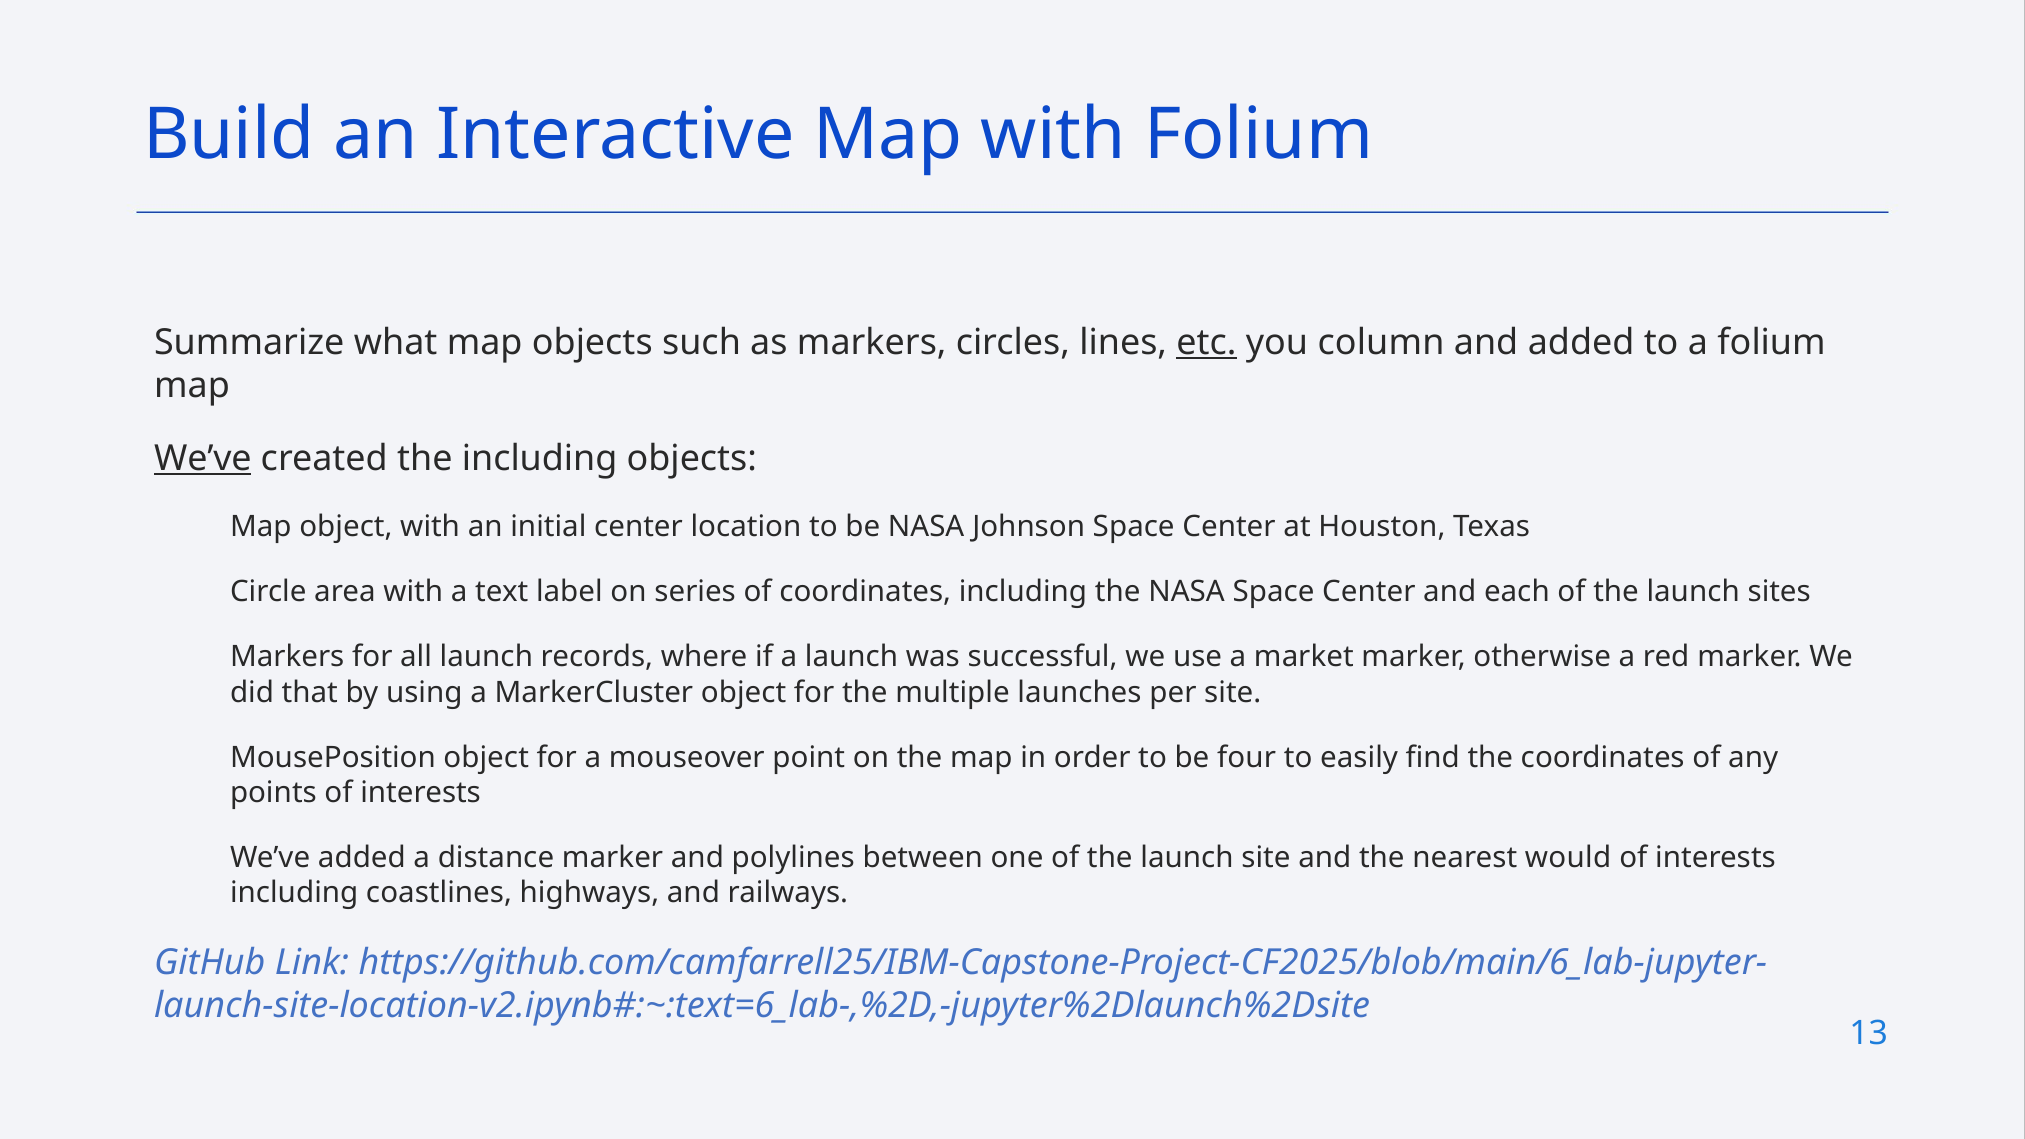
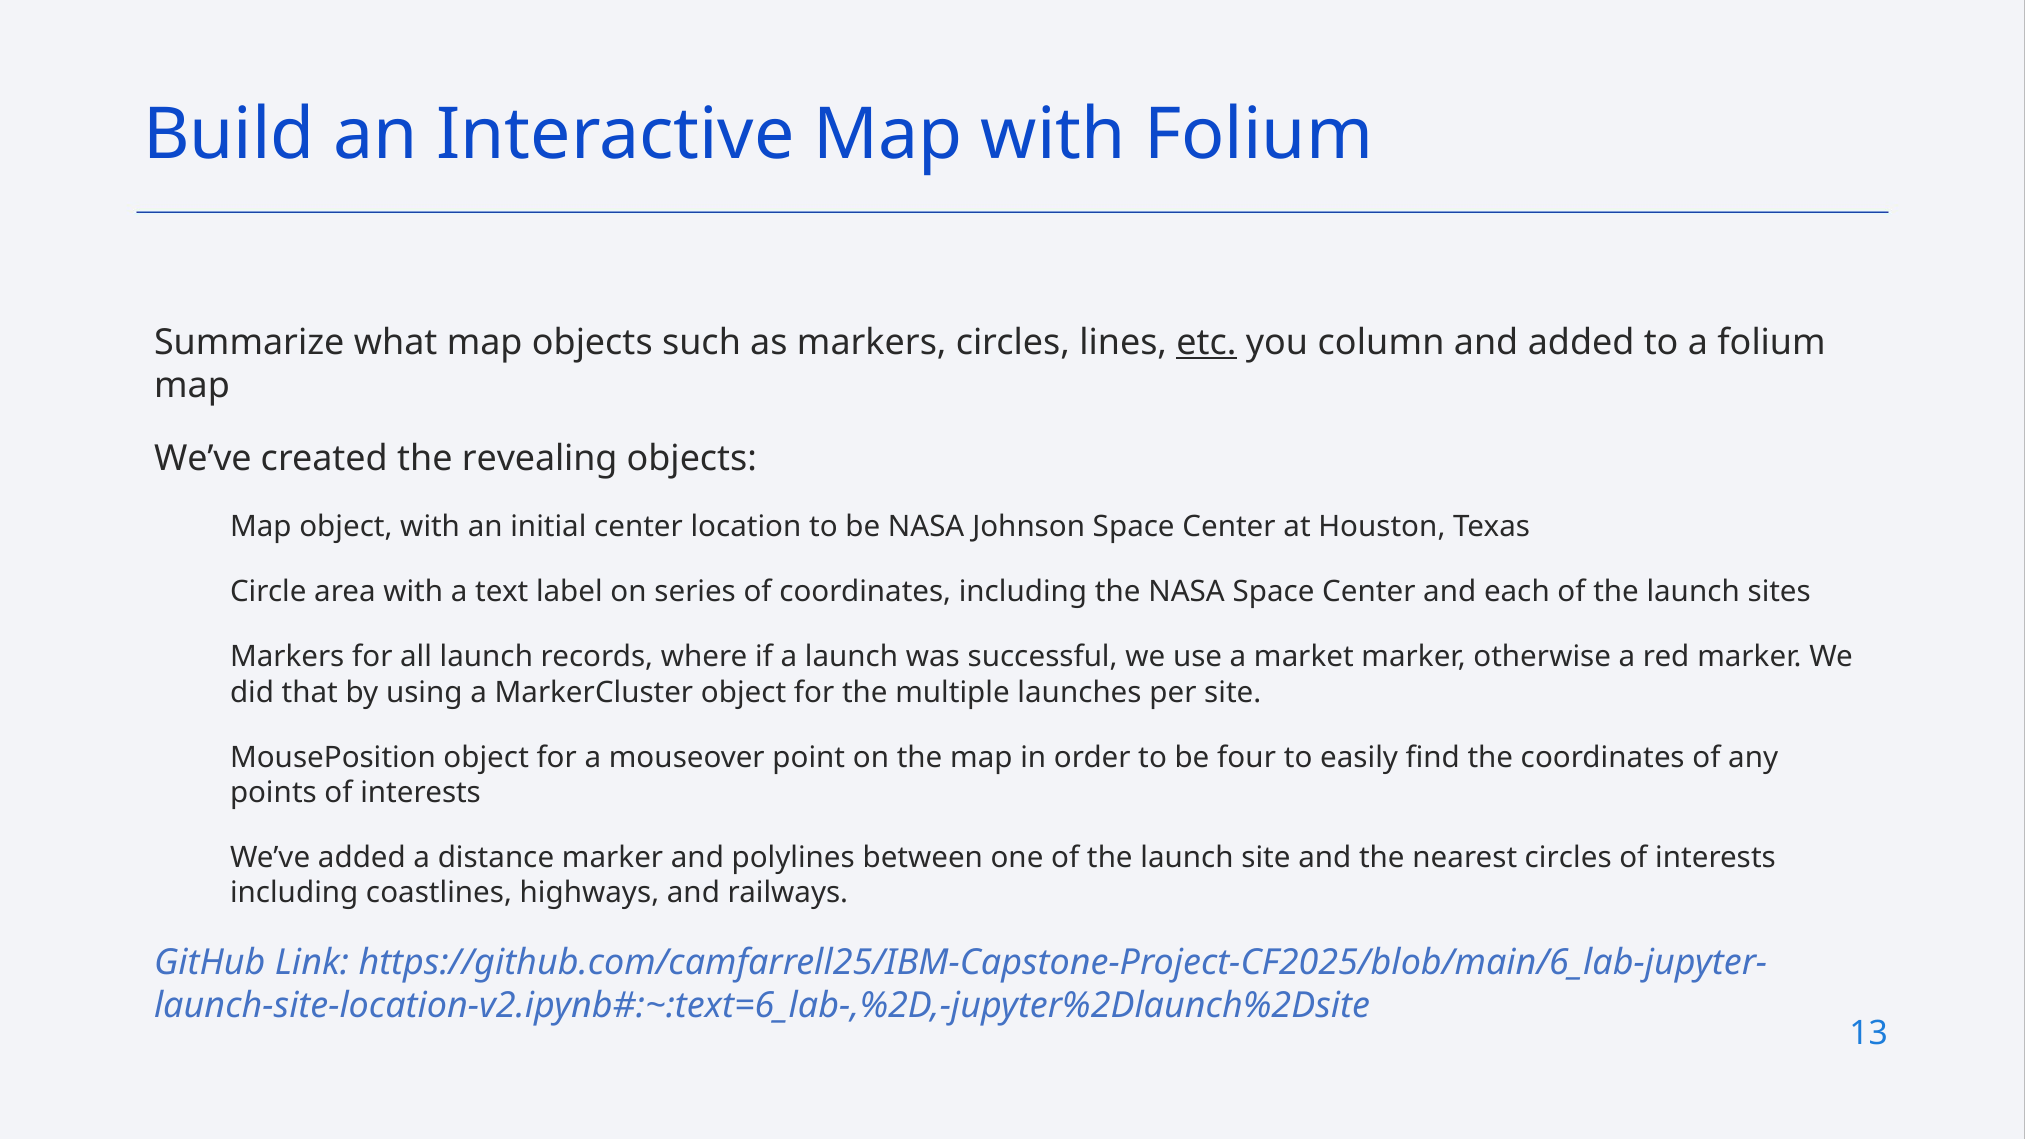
We’ve at (203, 459) underline: present -> none
the including: including -> revealing
nearest would: would -> circles
